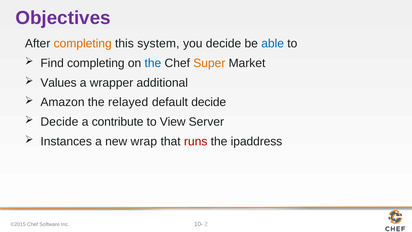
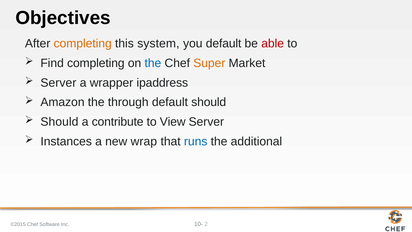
Objectives colour: purple -> black
you decide: decide -> default
able colour: blue -> red
Values at (59, 83): Values -> Server
additional: additional -> ipaddress
relayed: relayed -> through
default decide: decide -> should
Decide at (59, 122): Decide -> Should
runs colour: red -> blue
ipaddress: ipaddress -> additional
